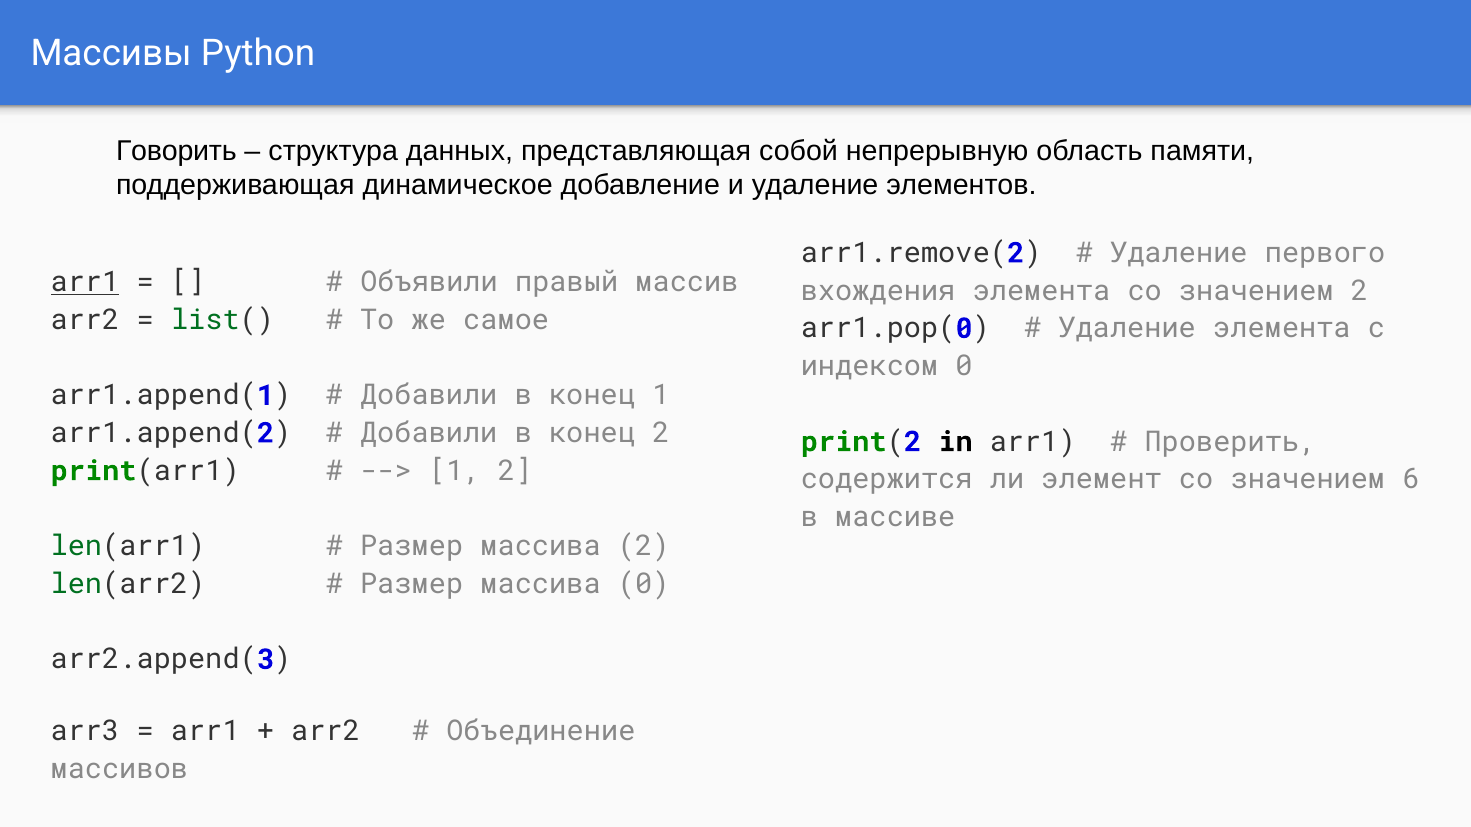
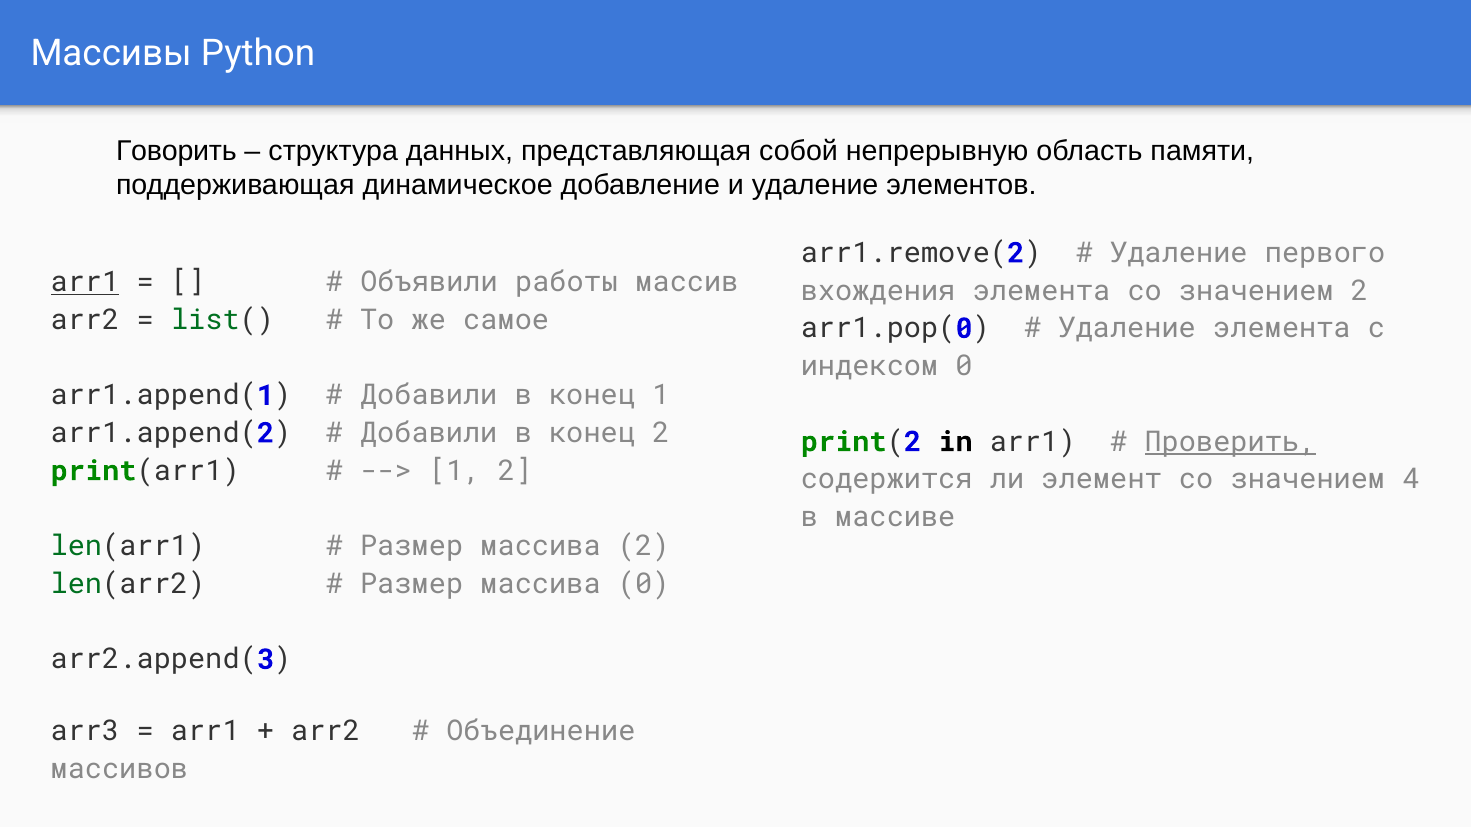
правый: правый -> работы
Проверить underline: none -> present
6: 6 -> 4
